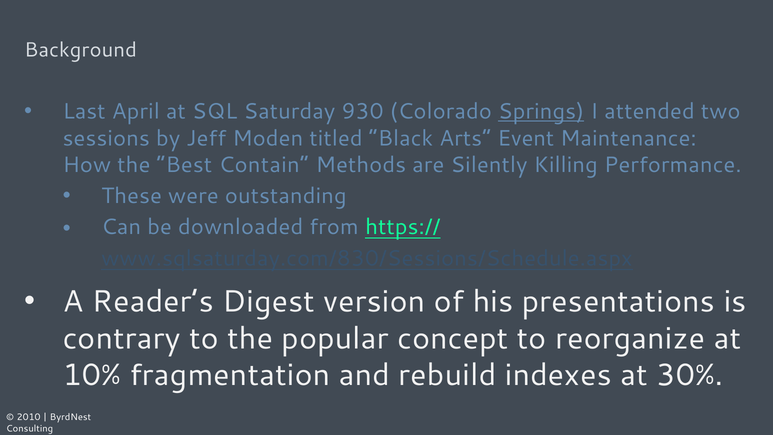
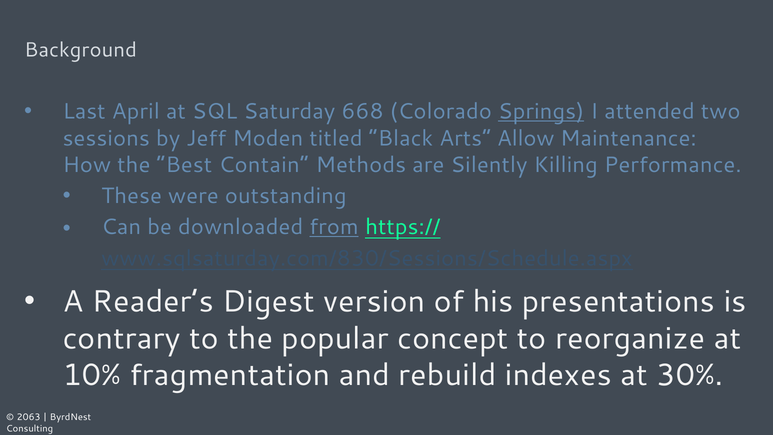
930: 930 -> 668
Event: Event -> Allow
from underline: none -> present
2010: 2010 -> 2063
